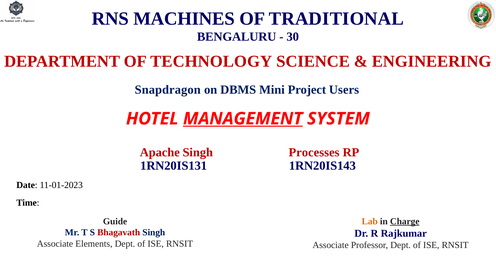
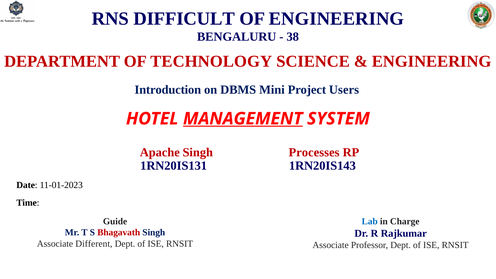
MACHINES: MACHINES -> DIFFICULT
OF TRADITIONAL: TRADITIONAL -> ENGINEERING
30: 30 -> 38
Snapdragon: Snapdragon -> Introduction
Lab colour: orange -> blue
Charge underline: present -> none
Elements: Elements -> Different
